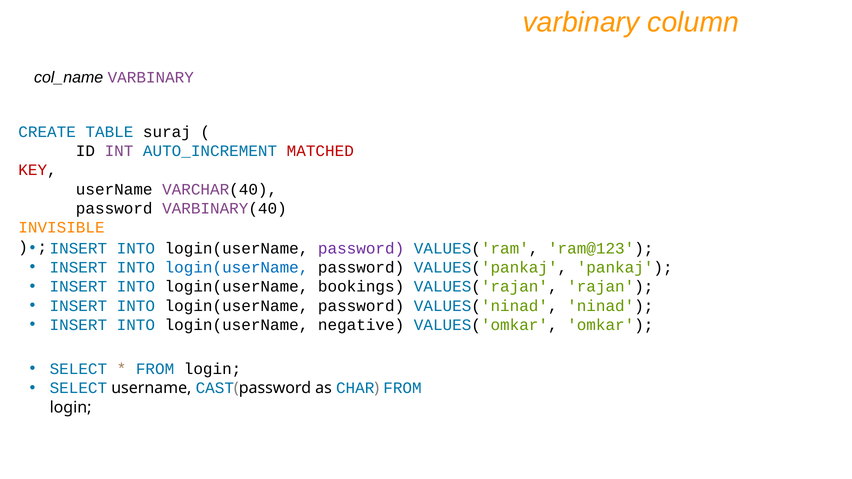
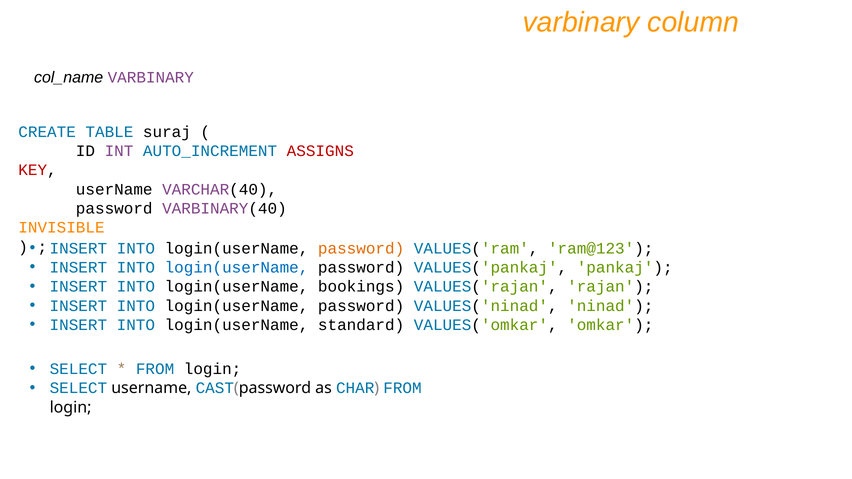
MATCHED: MATCHED -> ASSIGNS
password at (361, 248) colour: purple -> orange
negative: negative -> standard
